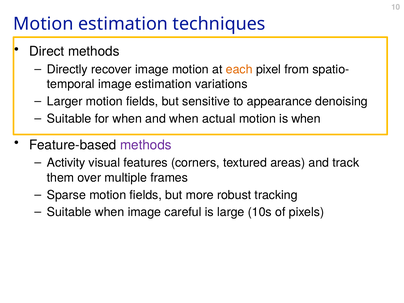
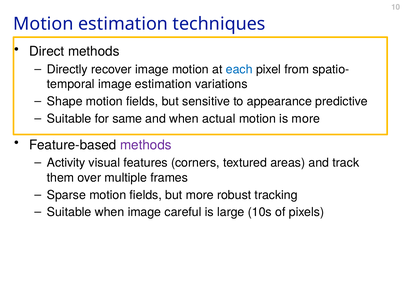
each colour: orange -> blue
Larger: Larger -> Shape
denoising: denoising -> predictive
for when: when -> same
is when: when -> more
